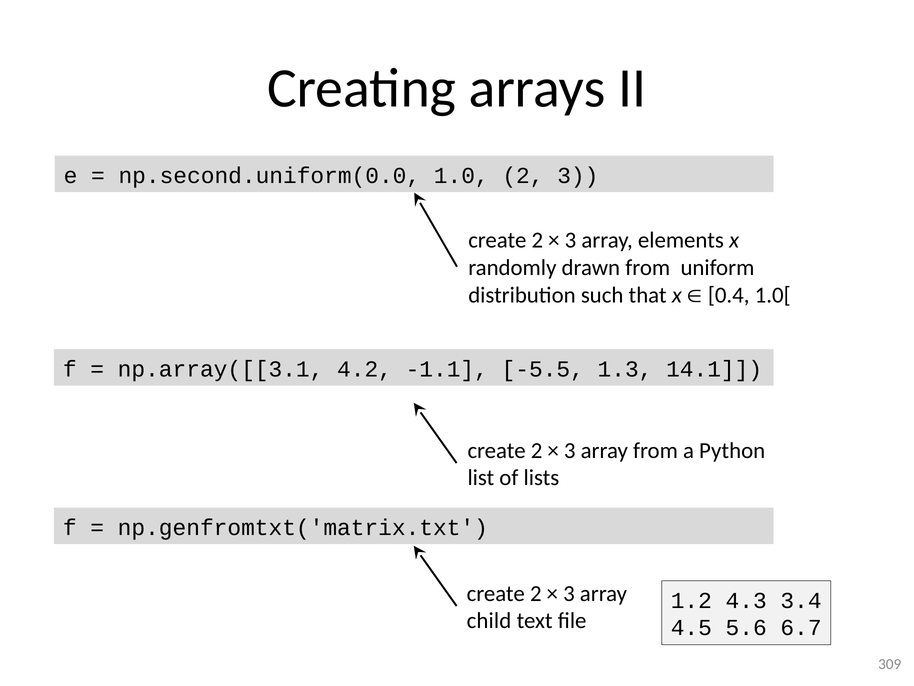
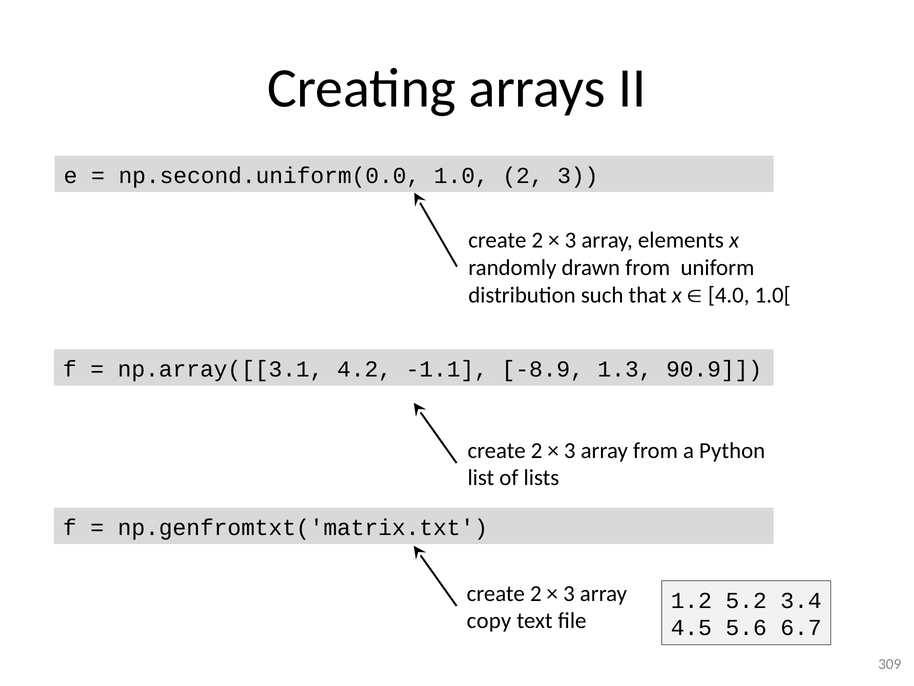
0.4: 0.4 -> 4.0
-5.5: -5.5 -> -8.9
14.1: 14.1 -> 90.9
4.3: 4.3 -> 5.2
child: child -> copy
